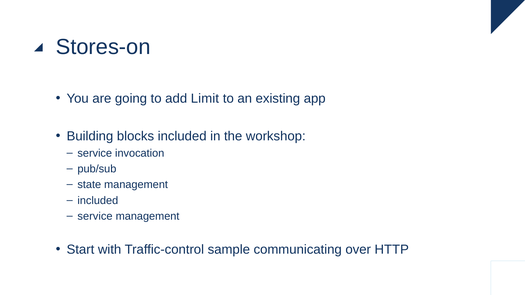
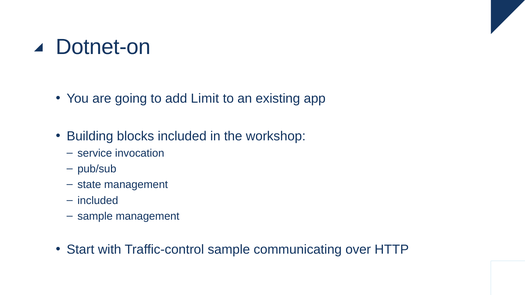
Stores-on: Stores-on -> Dotnet-on
service at (95, 216): service -> sample
